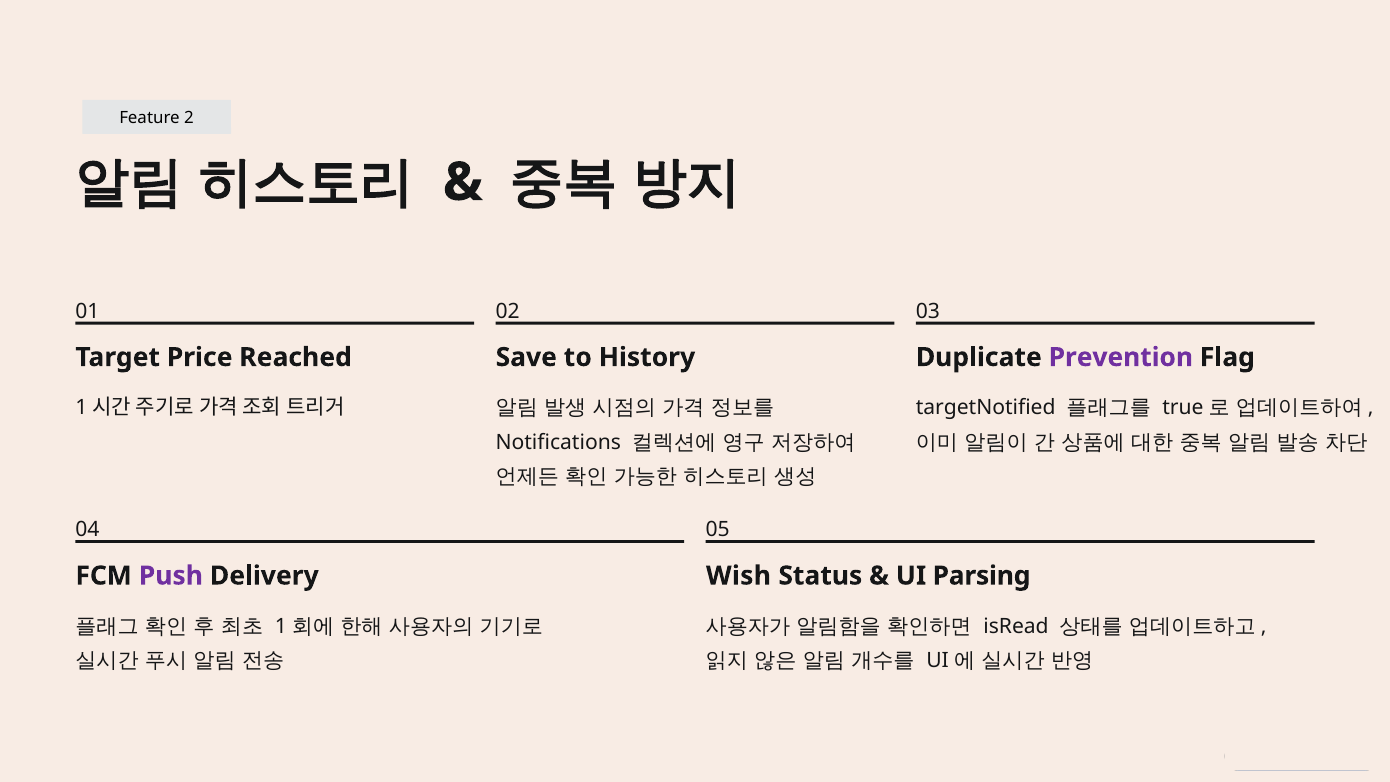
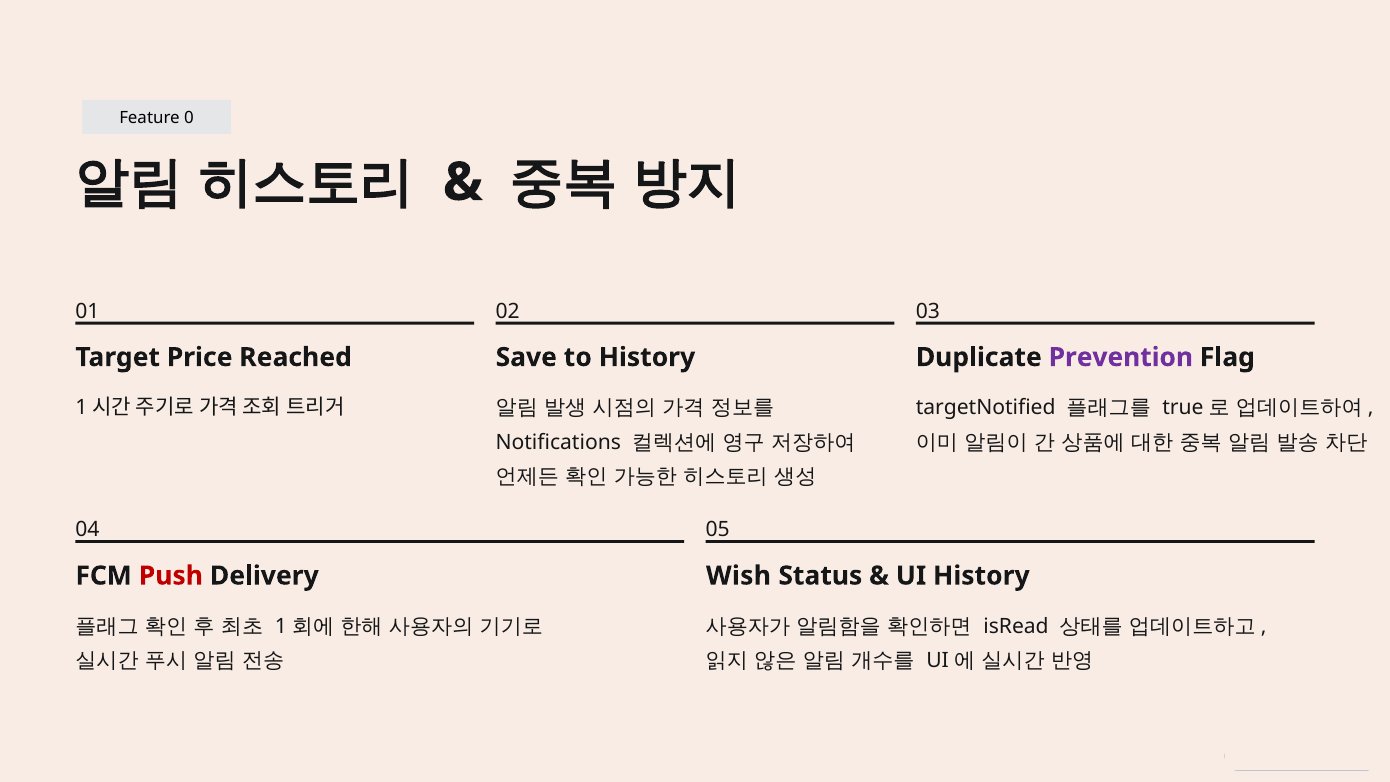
2: 2 -> 0
Push colour: purple -> red
UI Parsing: Parsing -> History
